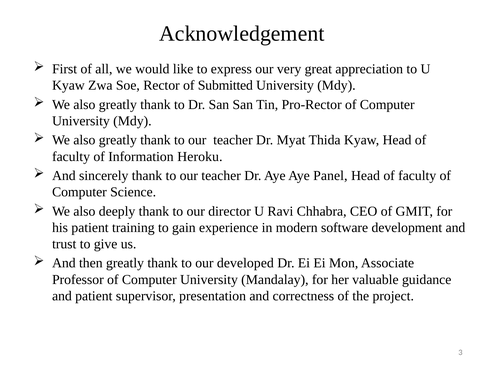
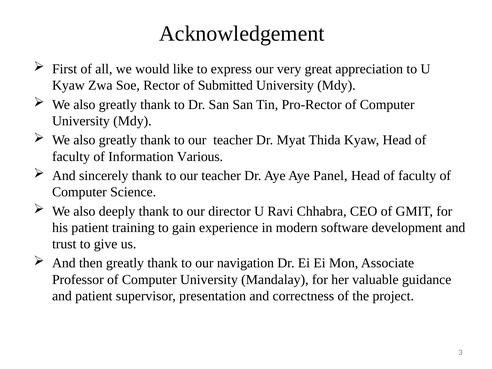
Heroku: Heroku -> Various
developed: developed -> navigation
